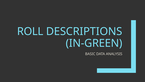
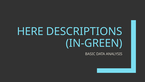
ROLL: ROLL -> HERE
